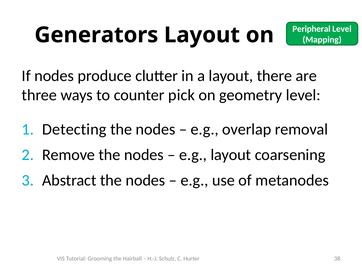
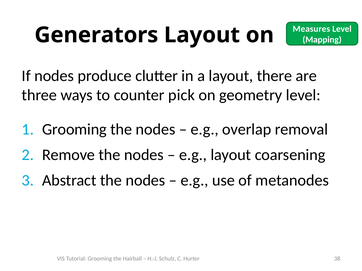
Peripheral: Peripheral -> Measures
Detecting at (74, 130): Detecting -> Grooming
